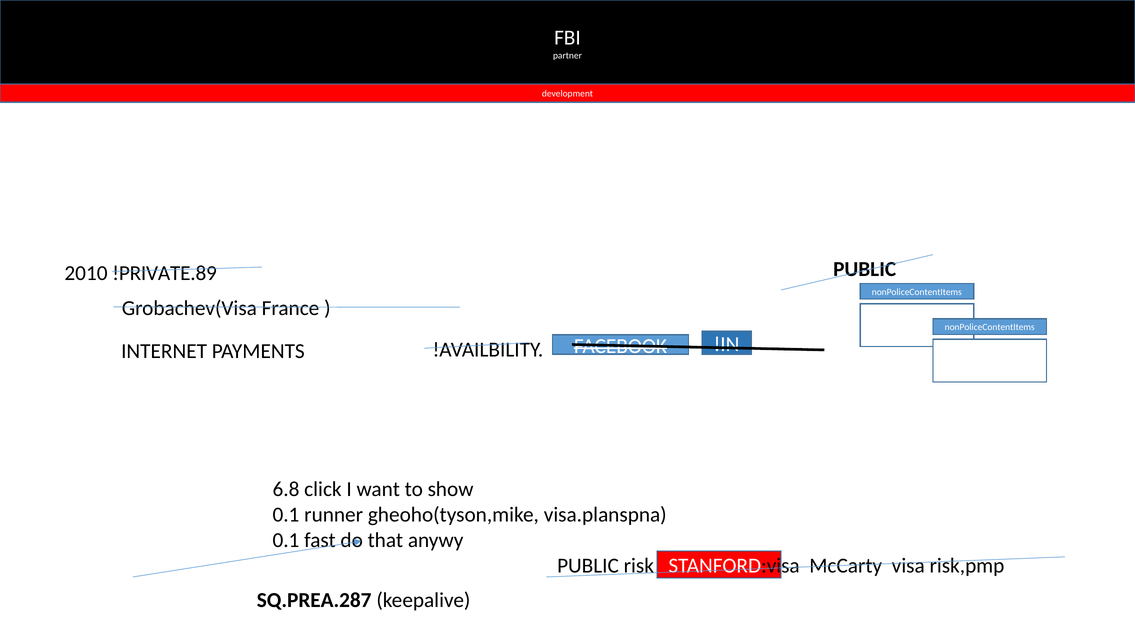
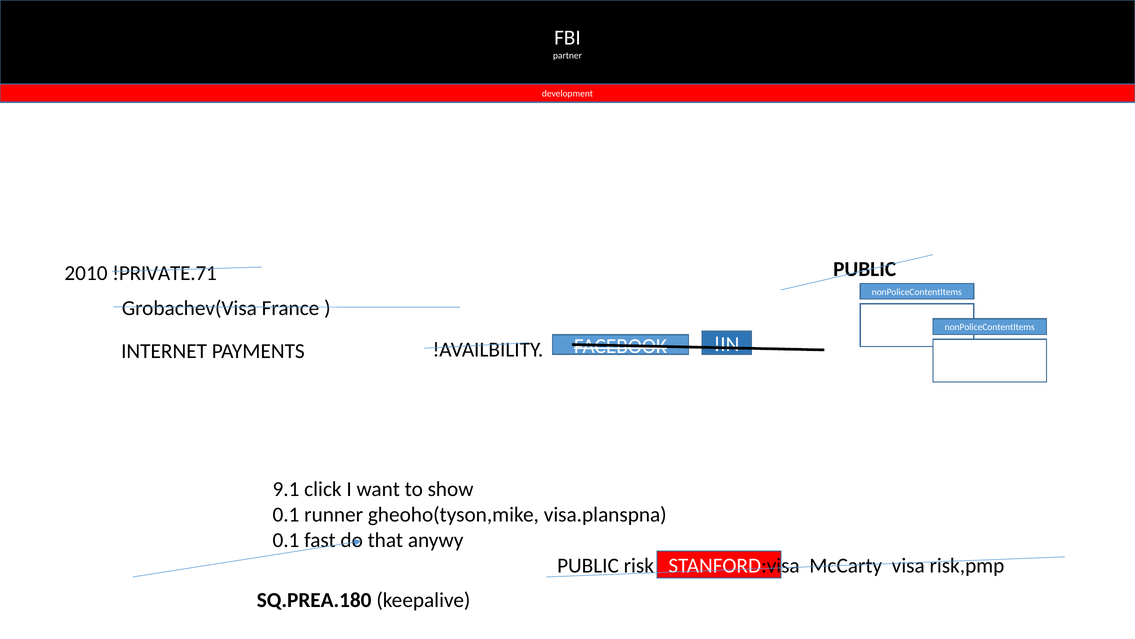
!PRIVATE.89: !PRIVATE.89 -> !PRIVATE.71
6.8: 6.8 -> 9.1
SQ.PREA.287: SQ.PREA.287 -> SQ.PREA.180
